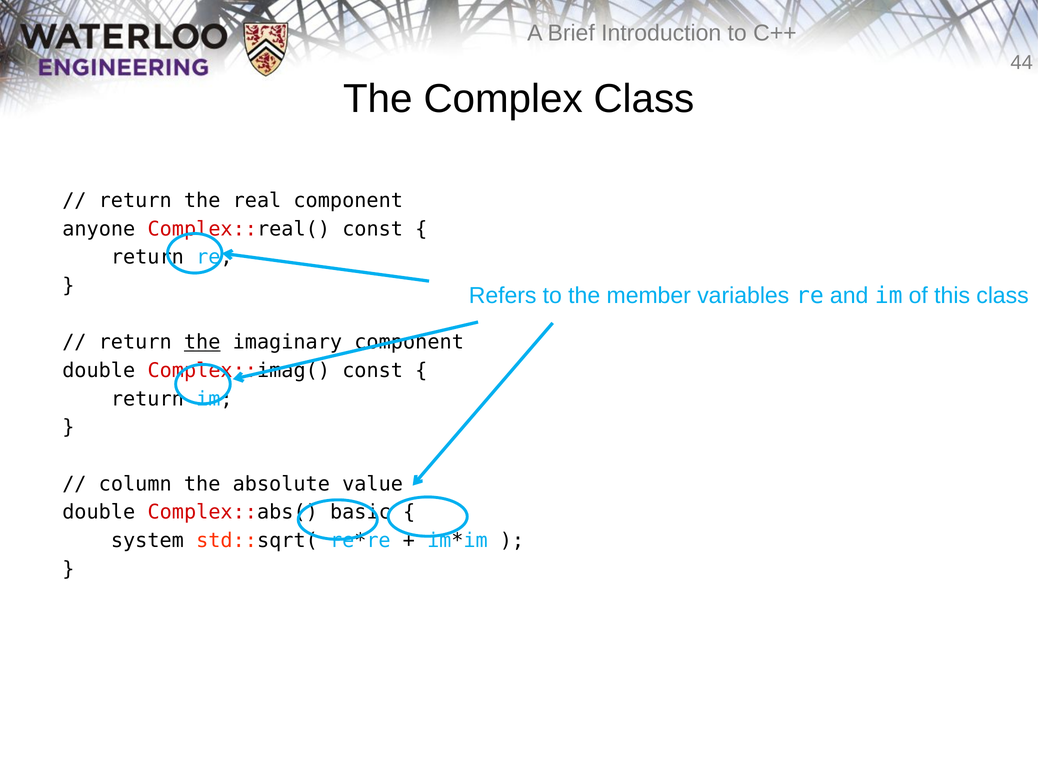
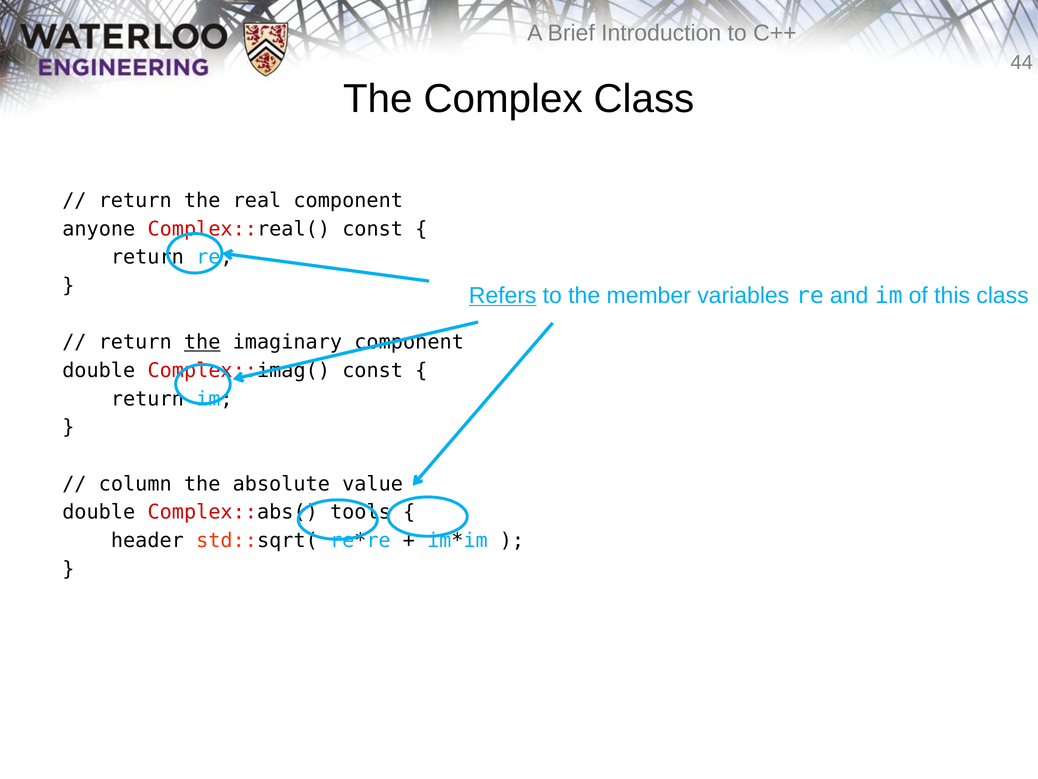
Refers underline: none -> present
basic: basic -> tools
system: system -> header
